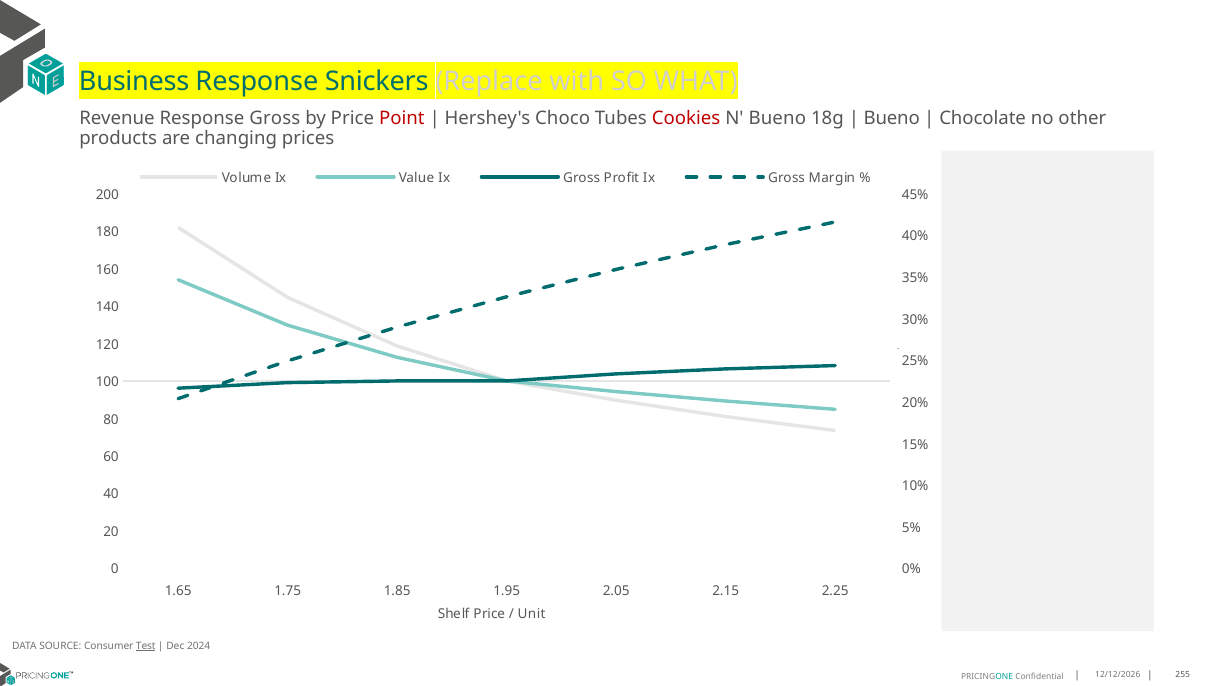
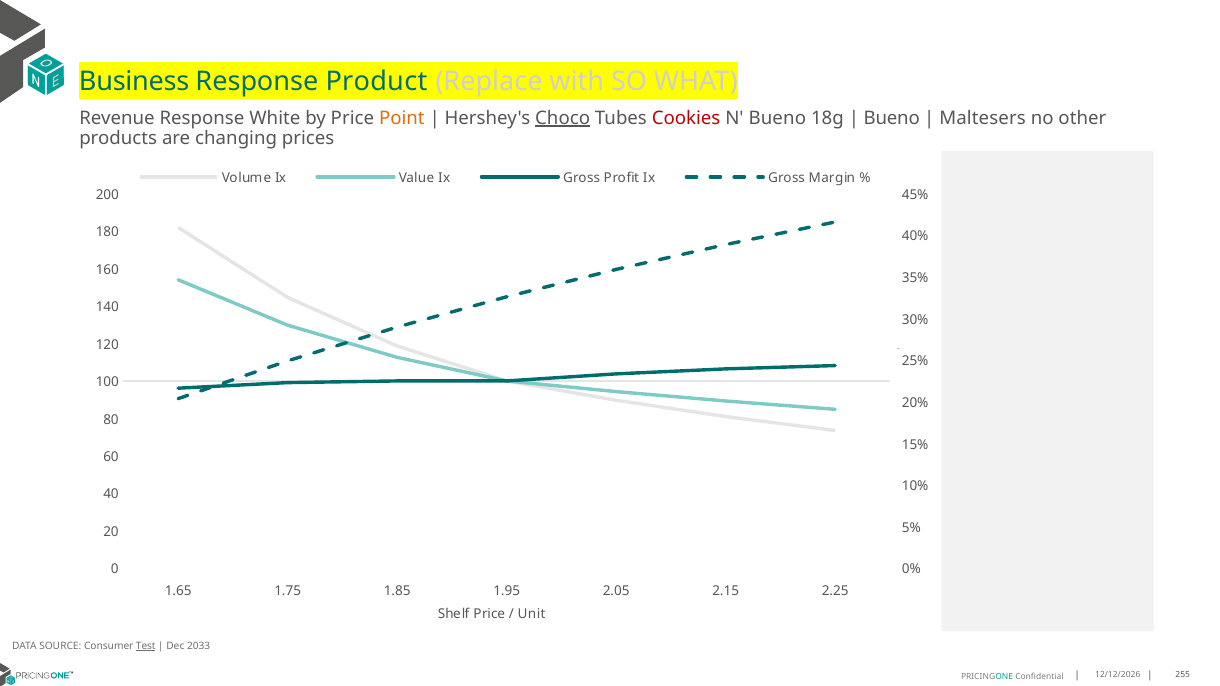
Snickers: Snickers -> Product
Response Gross: Gross -> White
Point colour: red -> orange
Choco underline: none -> present
Chocolate: Chocolate -> Maltesers
2024: 2024 -> 2033
